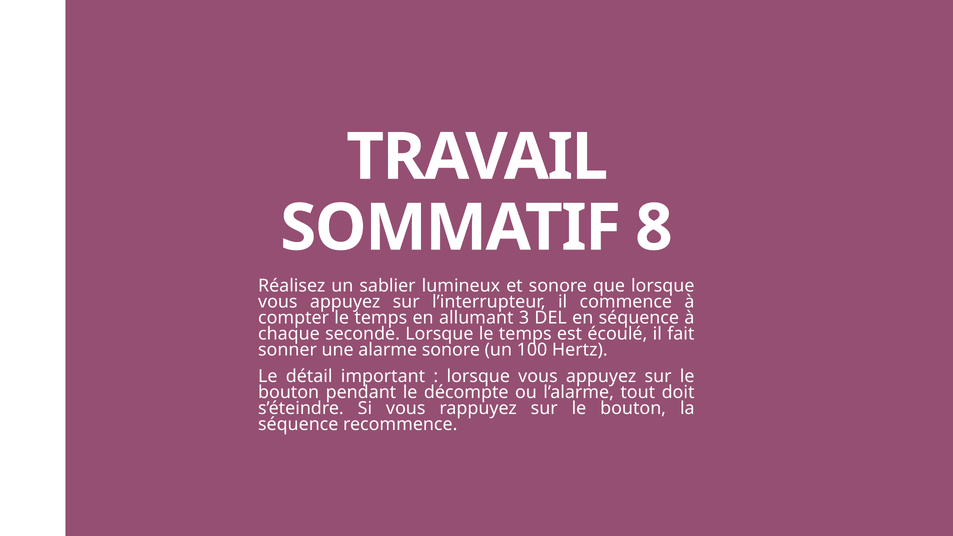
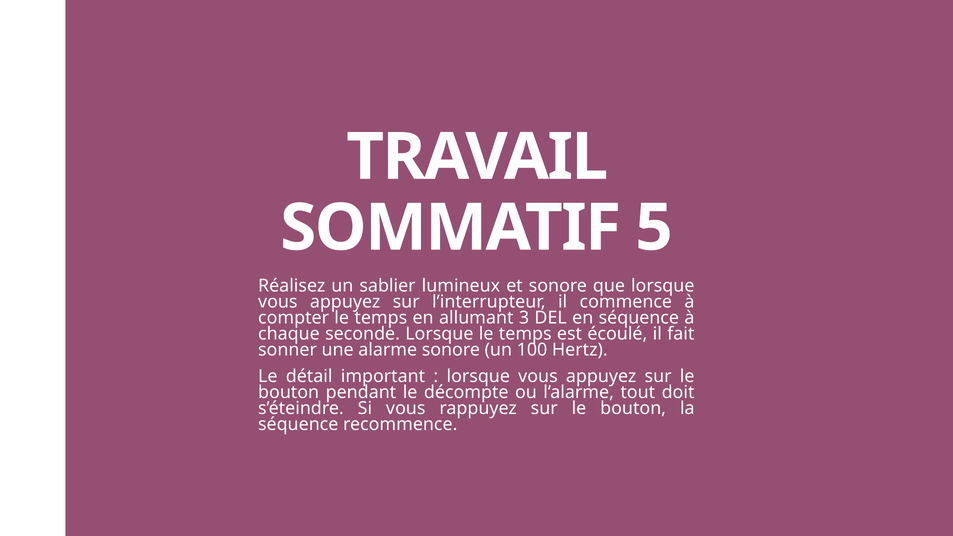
8: 8 -> 5
